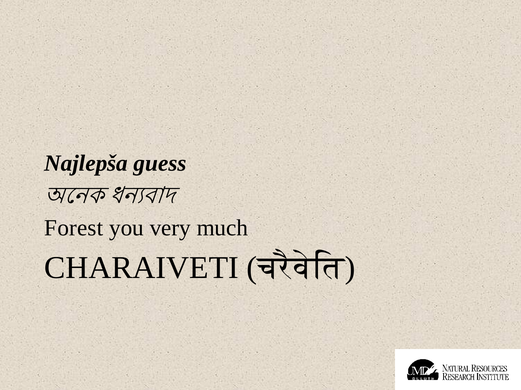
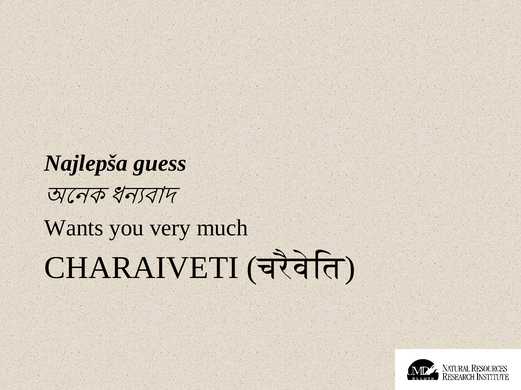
Forest: Forest -> Wants
